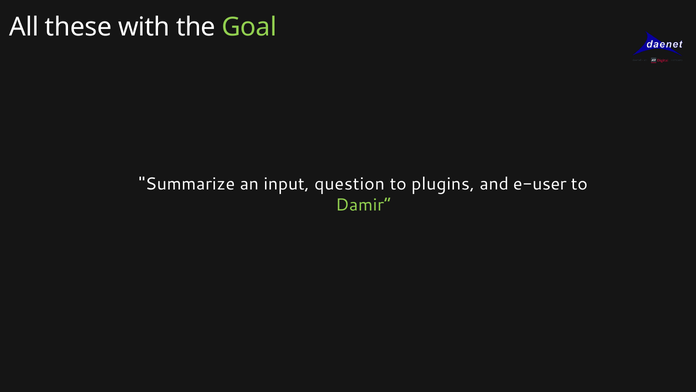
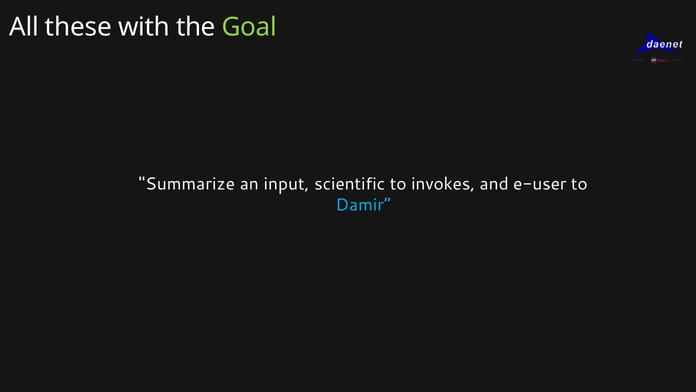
question: question -> scientific
plugins: plugins -> invokes
Damir colour: light green -> light blue
